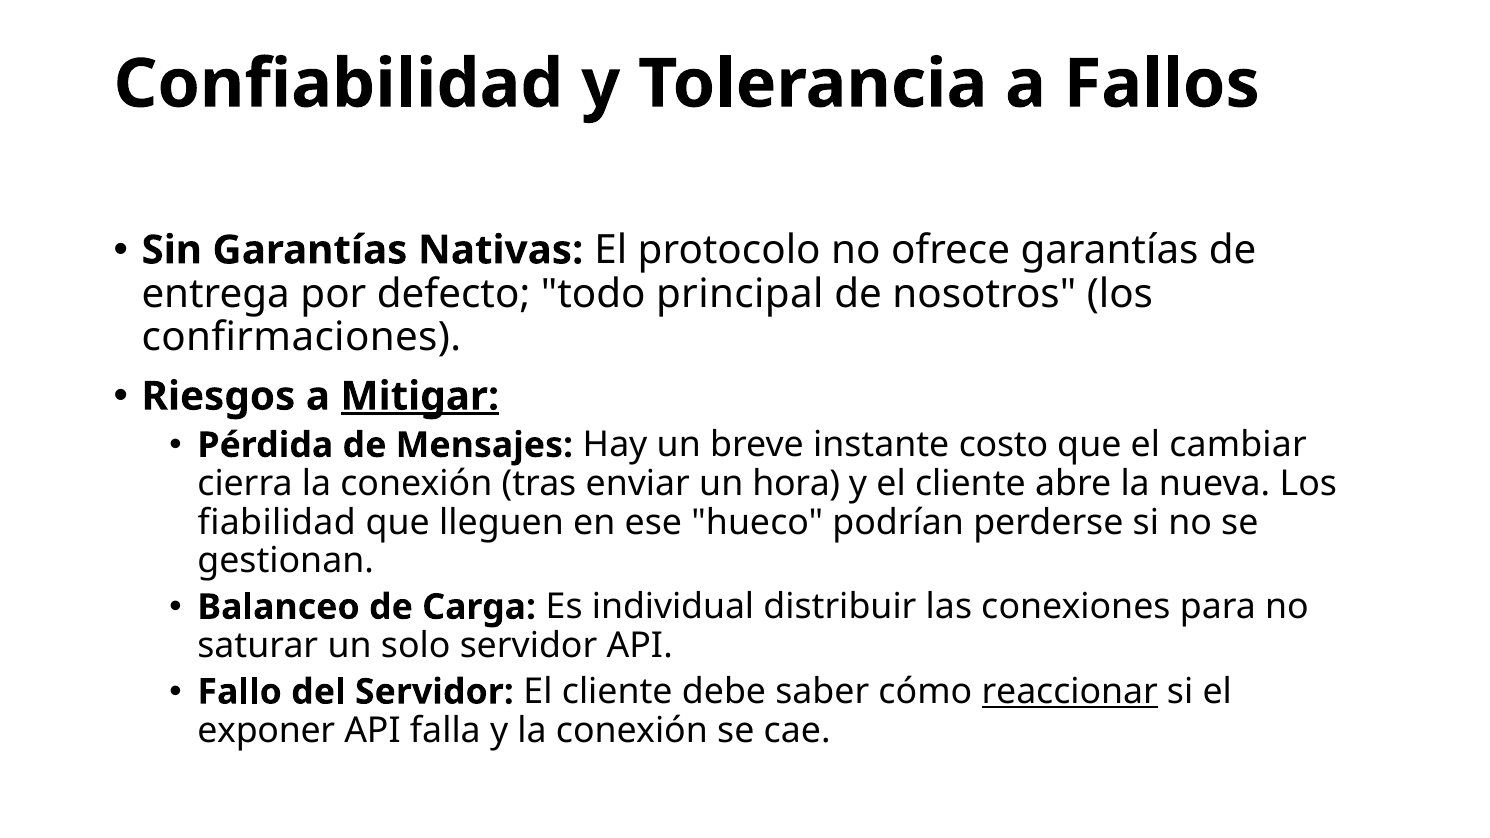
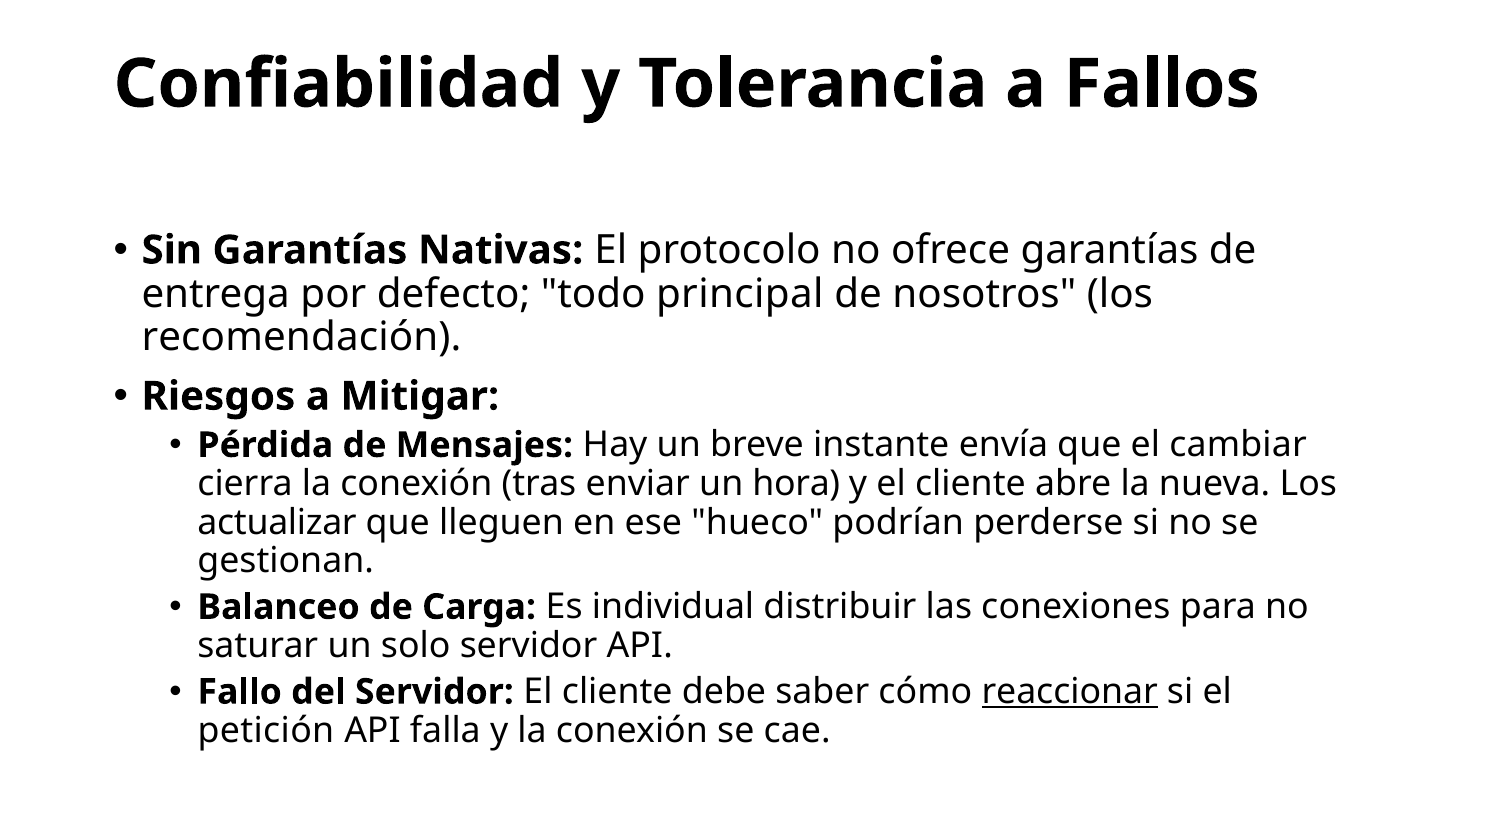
confirmaciones: confirmaciones -> recomendación
Mitigar underline: present -> none
costo: costo -> envía
fiabilidad: fiabilidad -> actualizar
exponer: exponer -> petición
